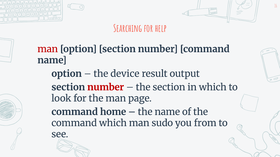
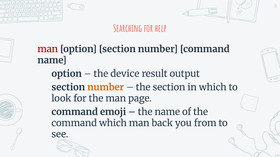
number at (106, 88) colour: red -> orange
home: home -> emoji
sudo: sudo -> back
